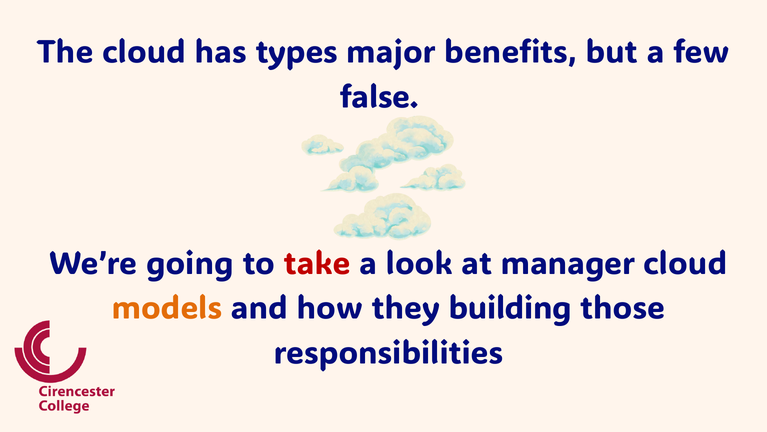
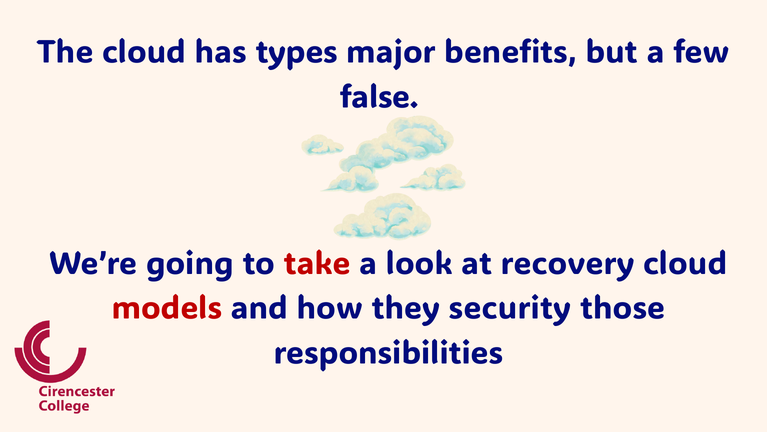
manager: manager -> recovery
models colour: orange -> red
building: building -> security
